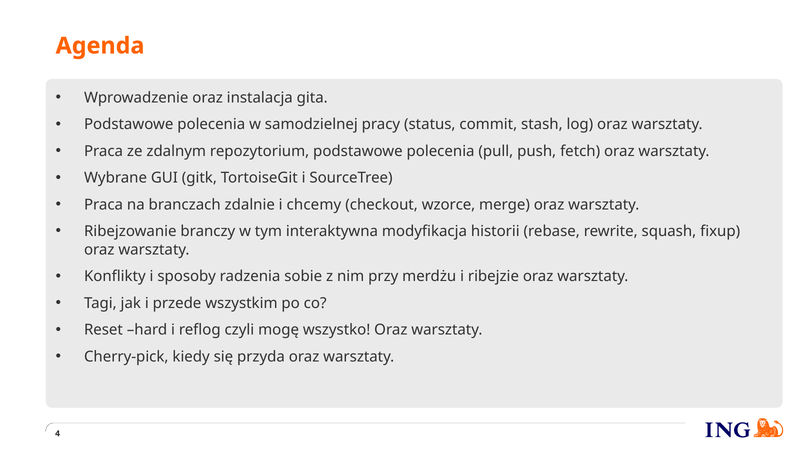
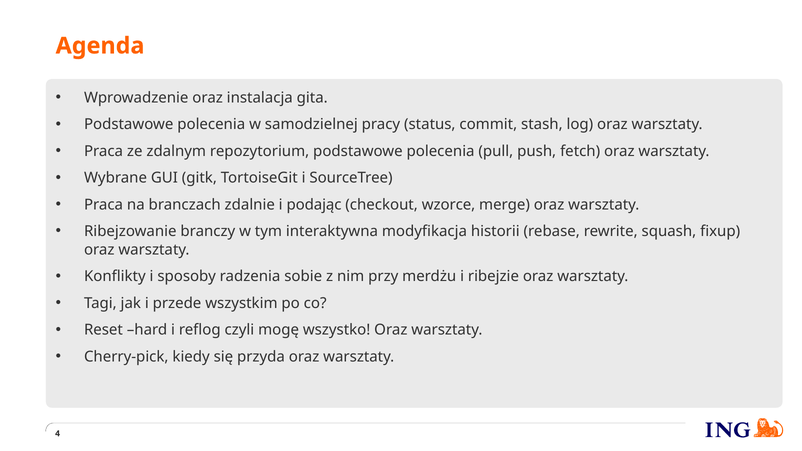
chcemy: chcemy -> podając
